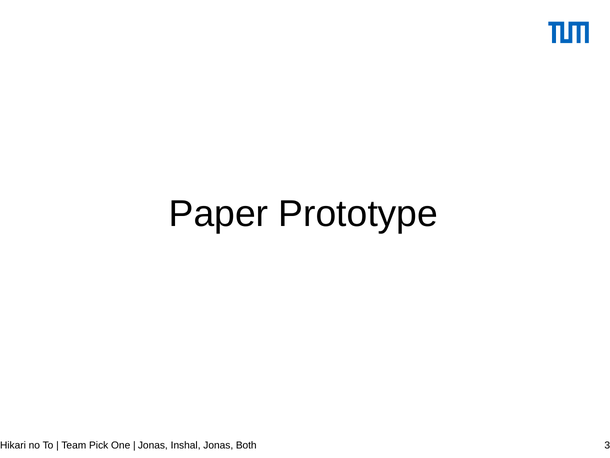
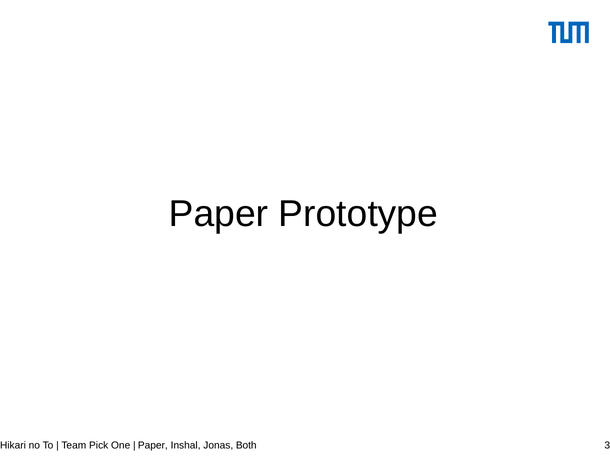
Jonas at (153, 445): Jonas -> Paper
